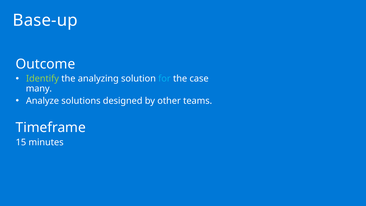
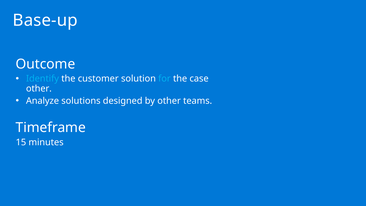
Identify colour: light green -> light blue
analyzing: analyzing -> customer
many at (39, 89): many -> other
